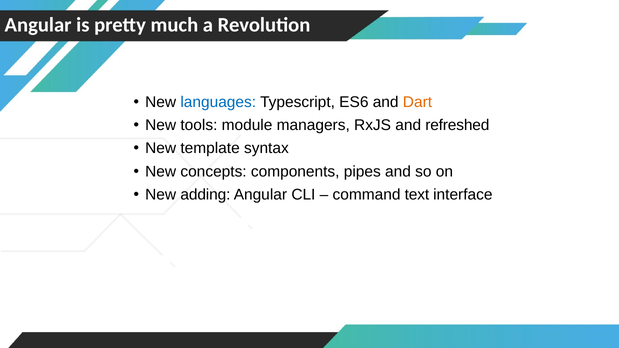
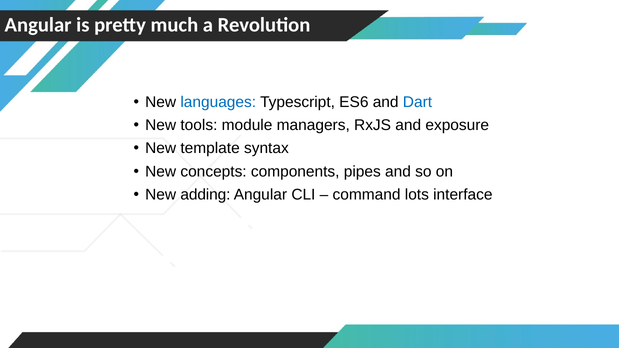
Dart colour: orange -> blue
refreshed: refreshed -> exposure
text: text -> lots
